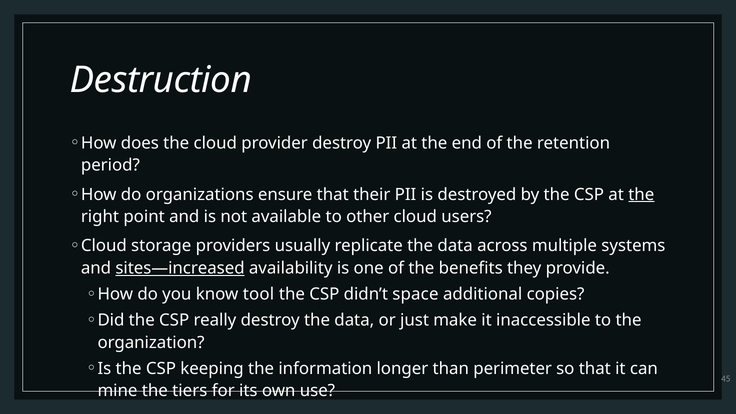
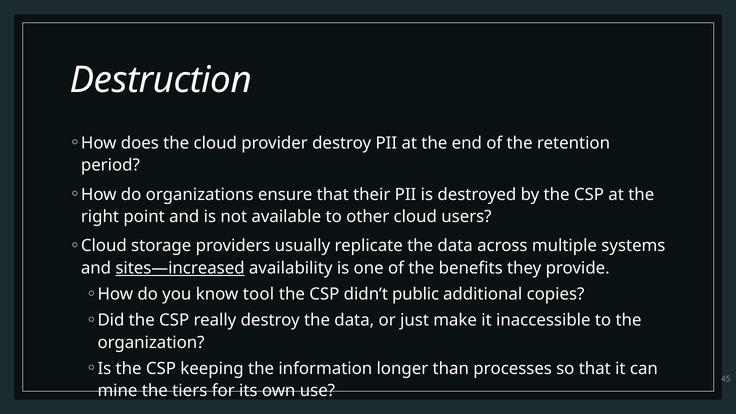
the at (641, 194) underline: present -> none
space: space -> public
perimeter: perimeter -> processes
